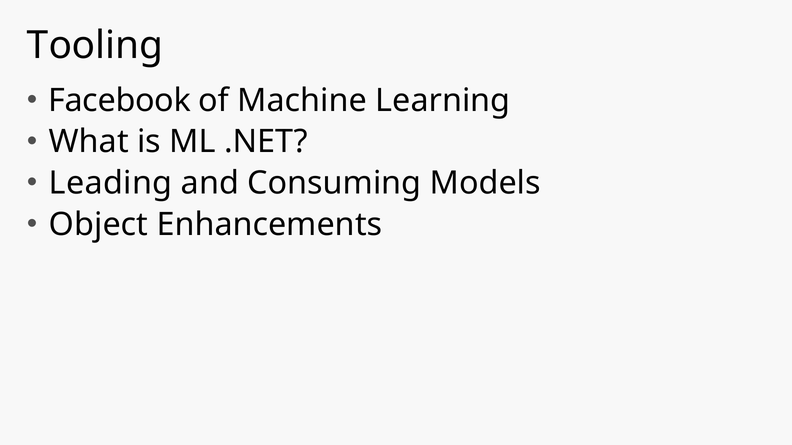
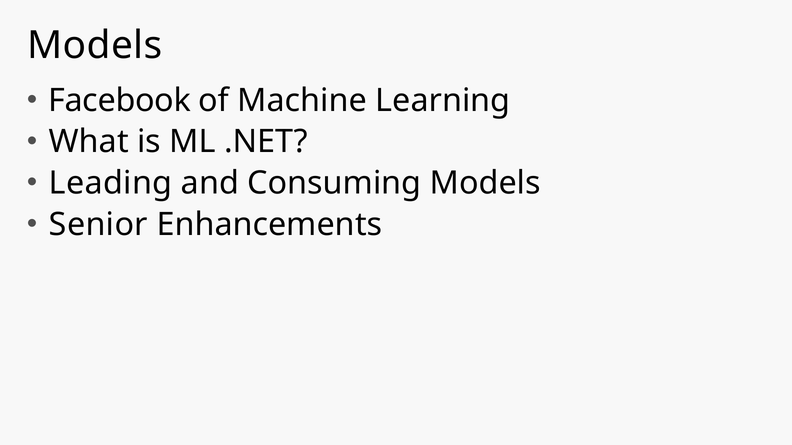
Tooling at (95, 45): Tooling -> Models
Object: Object -> Senior
